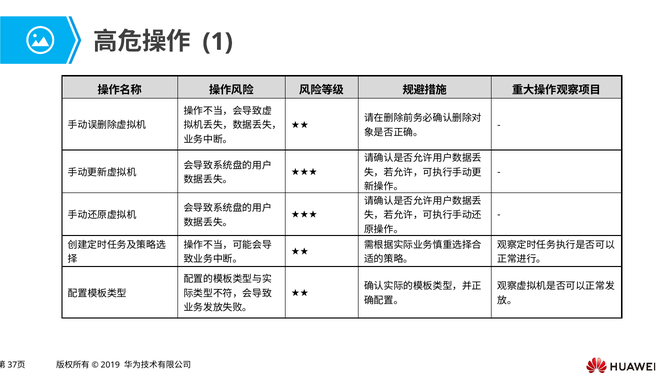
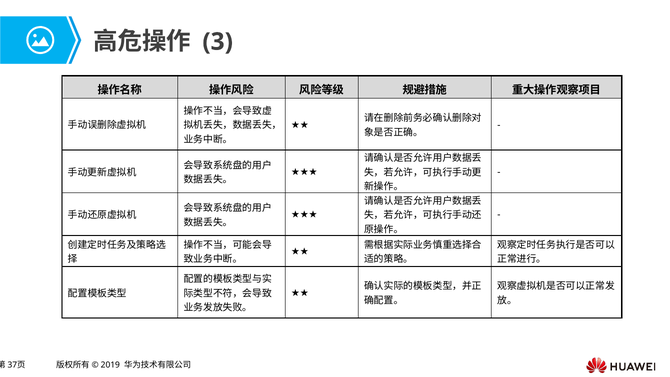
1: 1 -> 3
